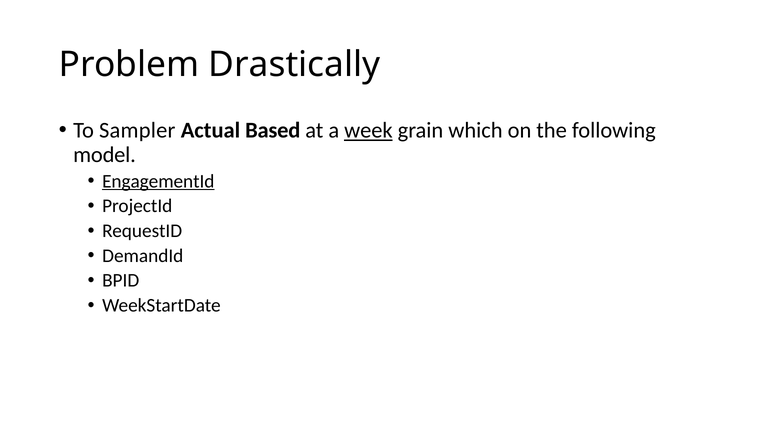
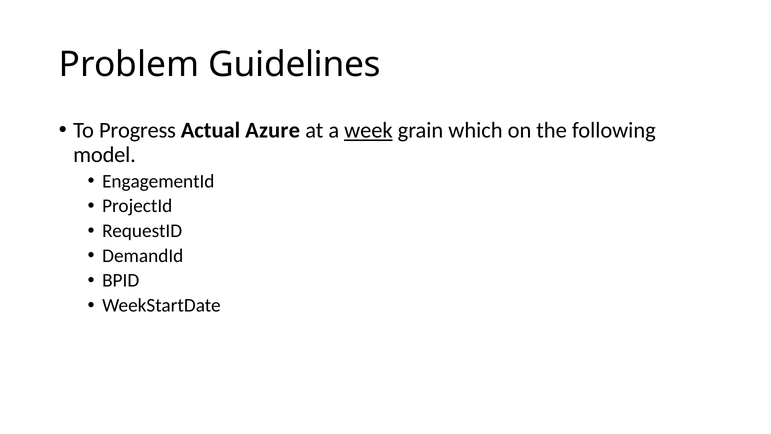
Drastically: Drastically -> Guidelines
Sampler: Sampler -> Progress
Based: Based -> Azure
EngagementId underline: present -> none
